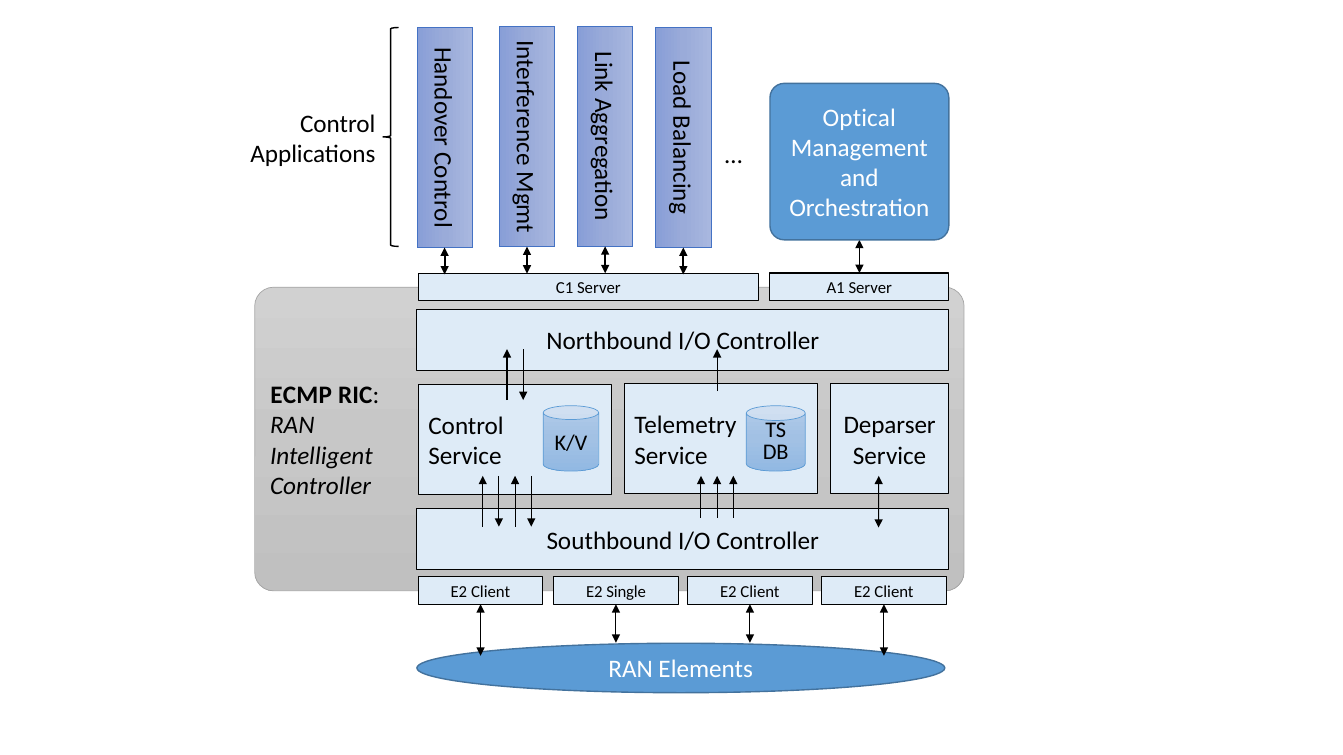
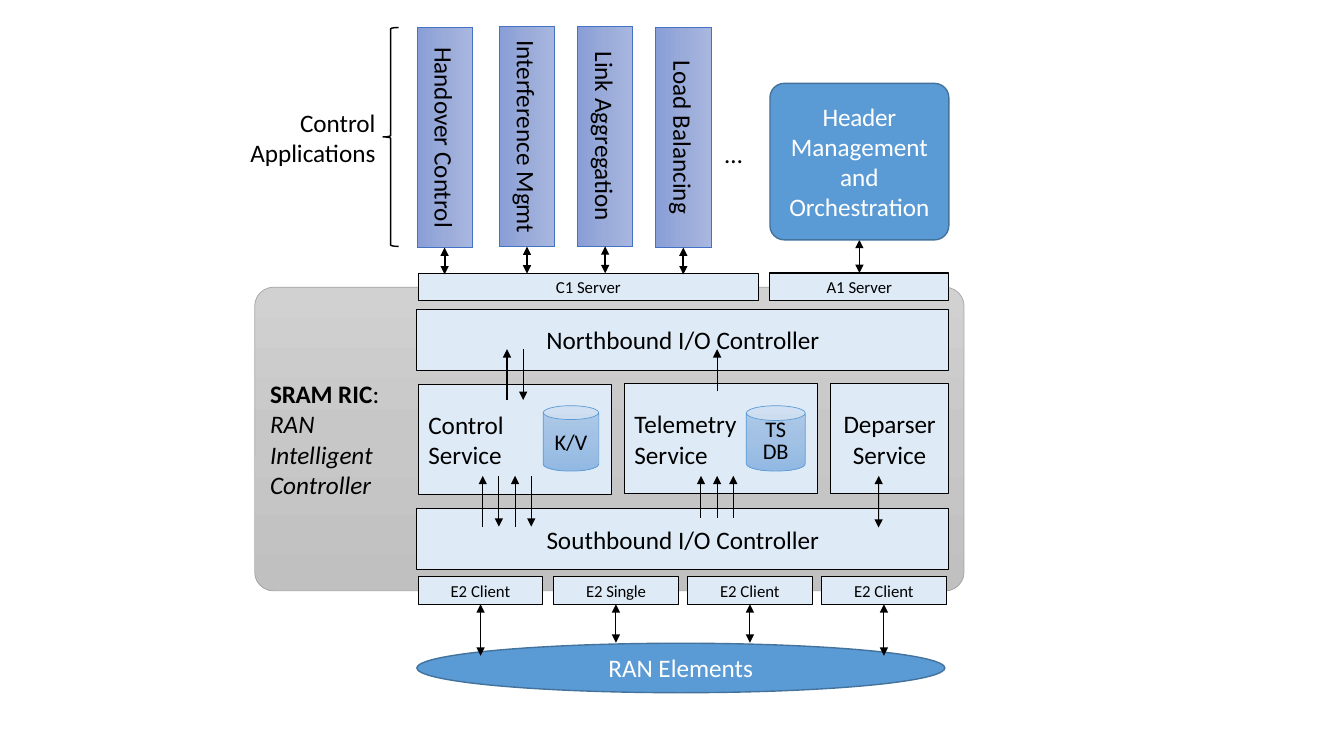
Optical: Optical -> Header
ECMP: ECMP -> SRAM
